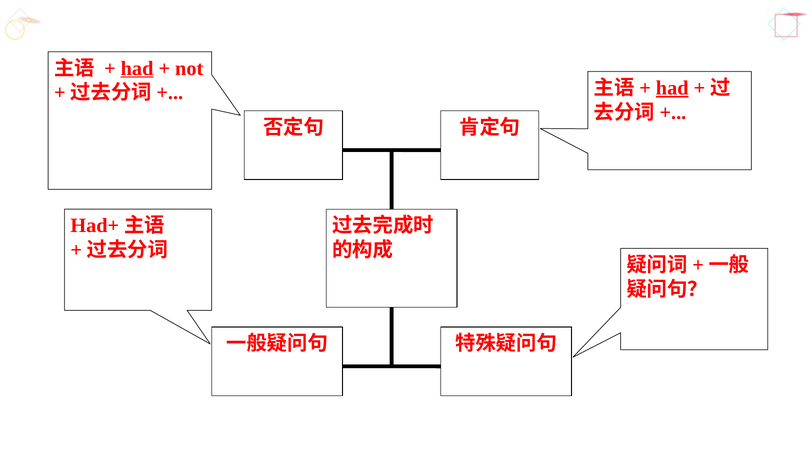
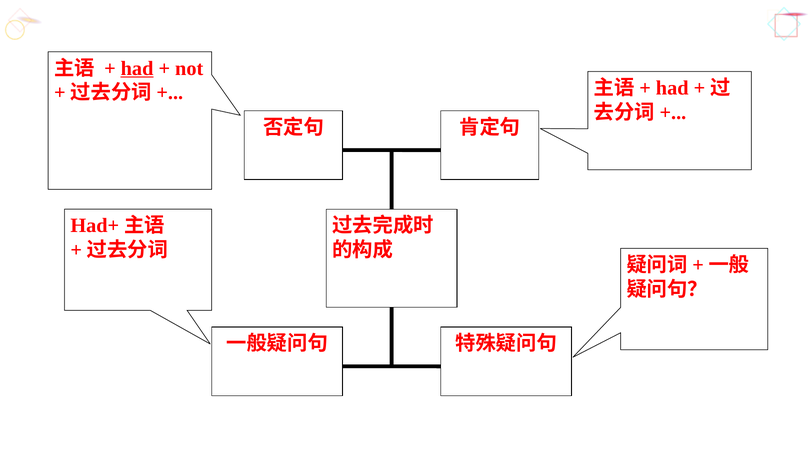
had at (672, 88) underline: present -> none
